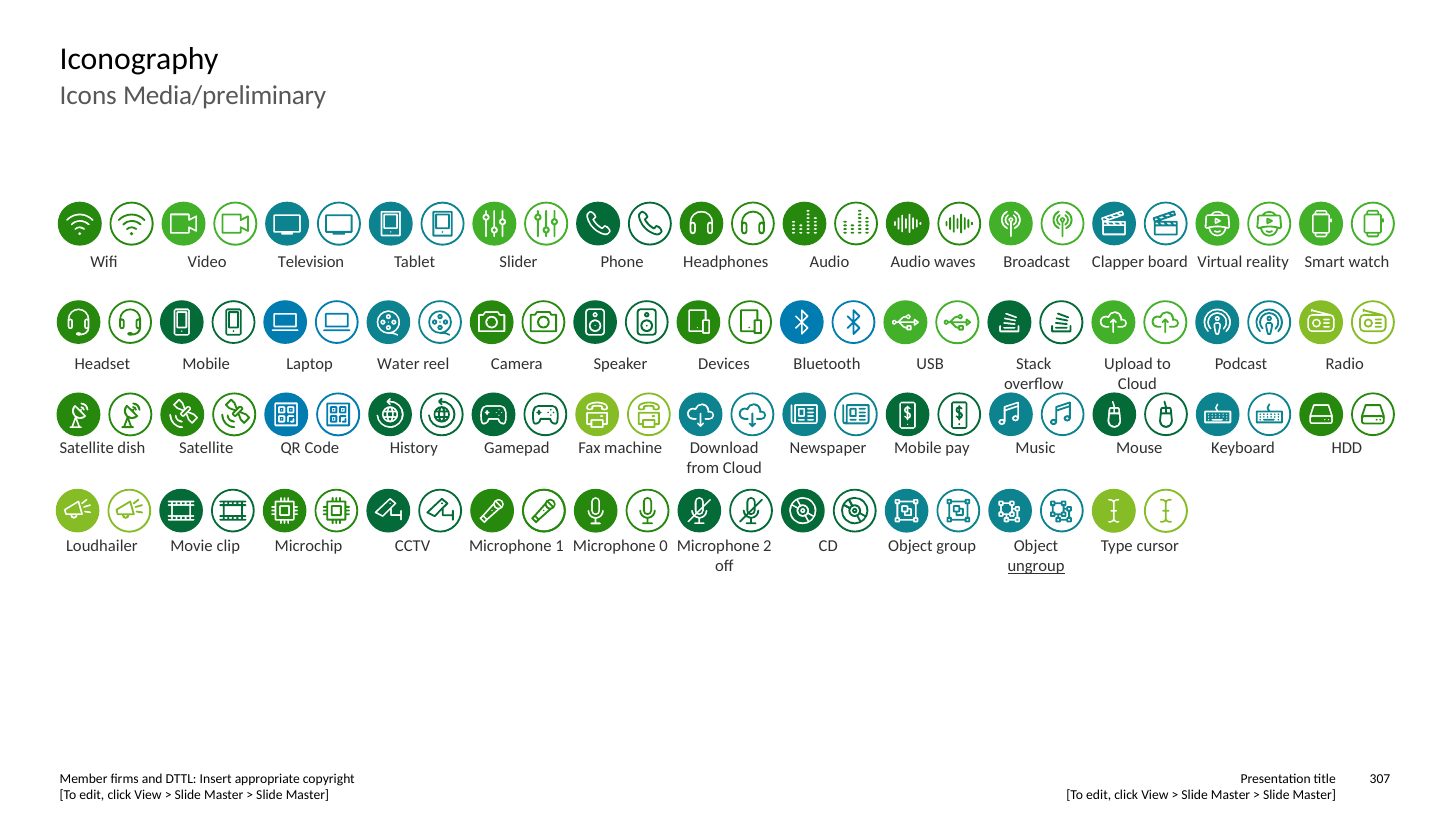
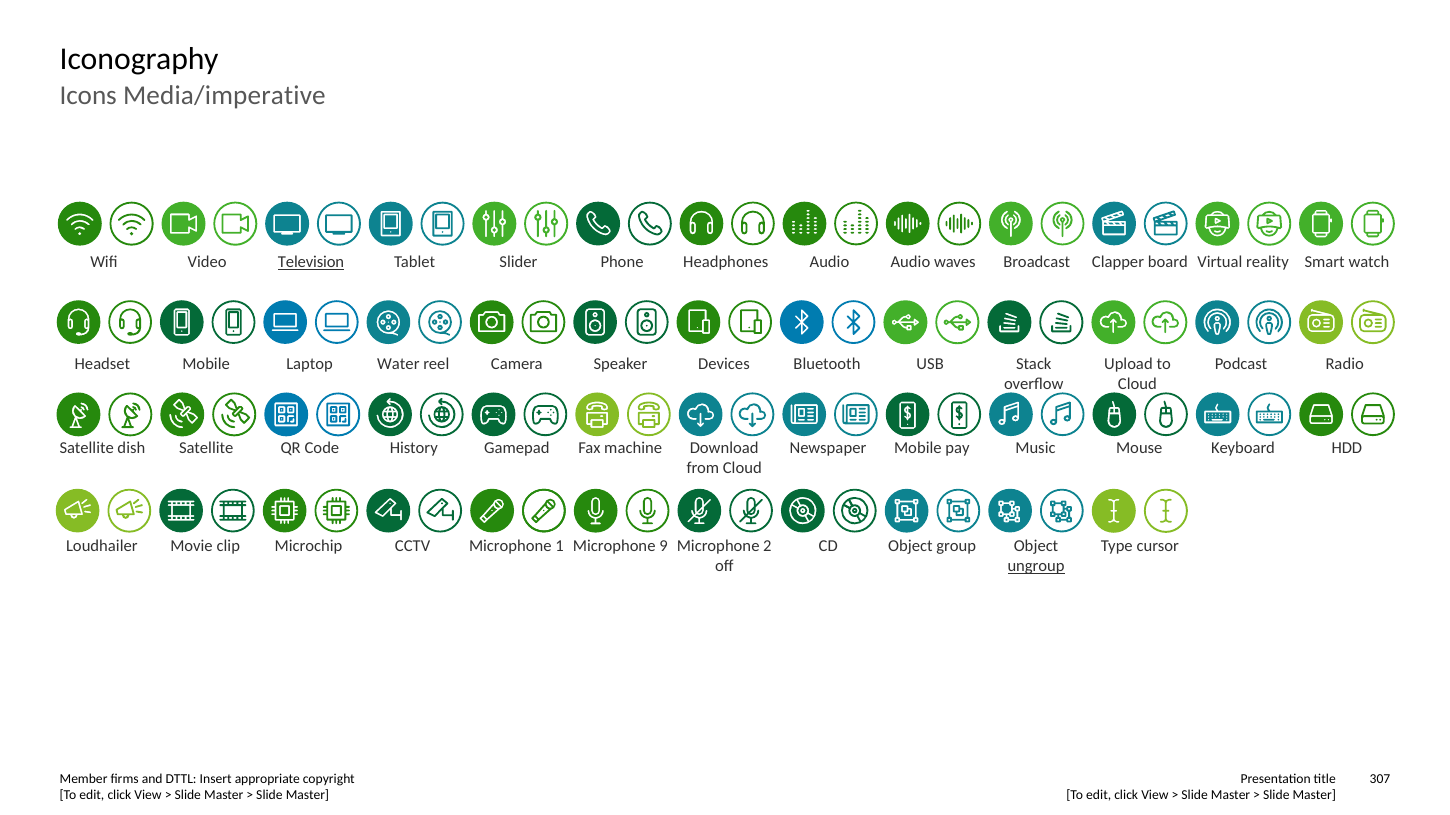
Media/preliminary: Media/preliminary -> Media/imperative
Television underline: none -> present
0: 0 -> 9
